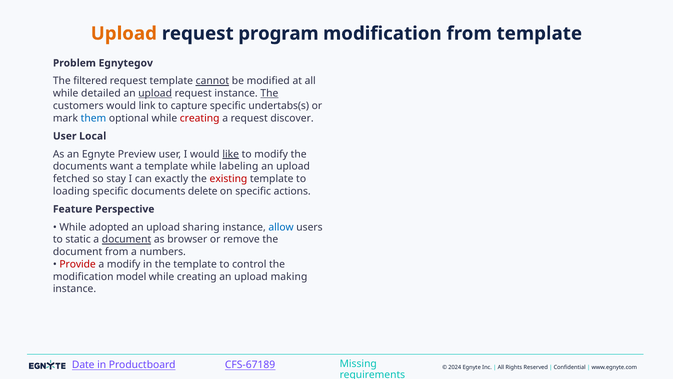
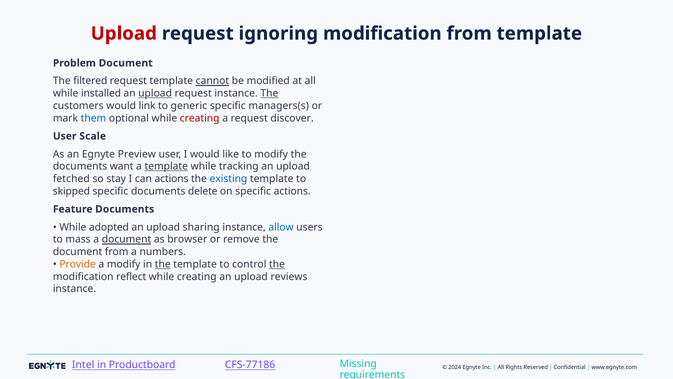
Upload at (124, 33) colour: orange -> red
program: program -> ignoring
Problem Egnytegov: Egnytegov -> Document
detailed: detailed -> installed
capture: capture -> generic
undertabs(s: undertabs(s -> managers(s
Local: Local -> Scale
like underline: present -> none
template at (166, 166) underline: none -> present
labeling: labeling -> tracking
can exactly: exactly -> actions
existing colour: red -> blue
loading: loading -> skipped
Feature Perspective: Perspective -> Documents
static: static -> mass
Provide colour: red -> orange
the at (163, 264) underline: none -> present
the at (277, 264) underline: none -> present
model: model -> reflect
making: making -> reviews
Date: Date -> Intel
CFS-67189: CFS-67189 -> CFS-77186
